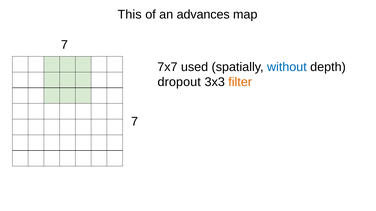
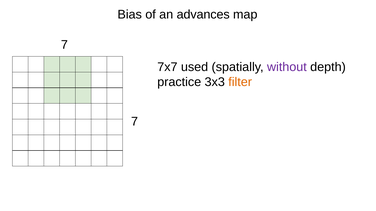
This: This -> Bias
without colour: blue -> purple
dropout: dropout -> practice
